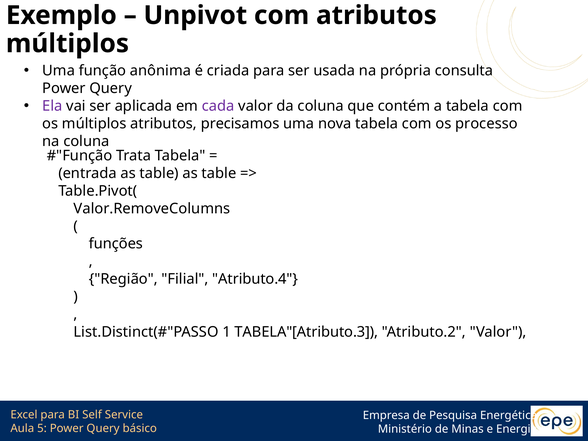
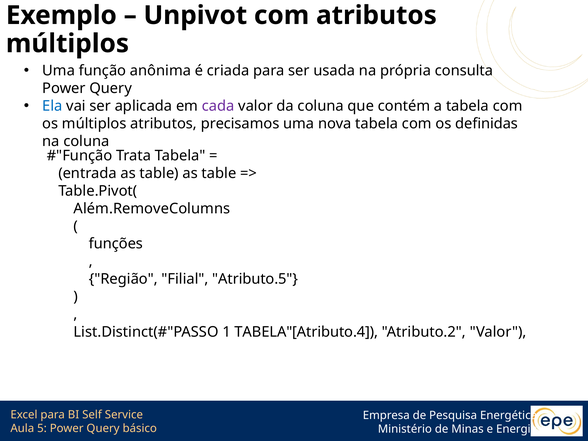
Ela colour: purple -> blue
processo: processo -> definidas
Valor.RemoveColumns: Valor.RemoveColumns -> Além.RemoveColumns
Atributo.4: Atributo.4 -> Atributo.5
TABELA"[Atributo.3: TABELA"[Atributo.3 -> TABELA"[Atributo.4
